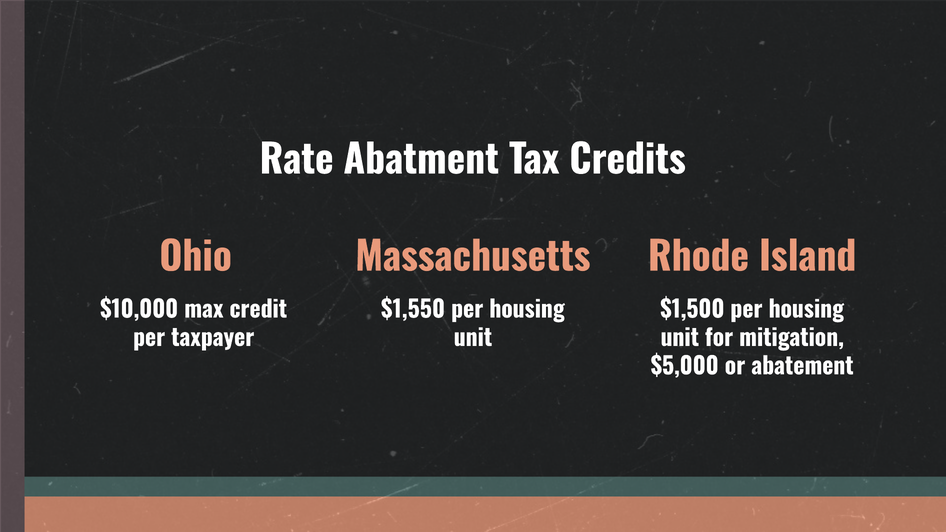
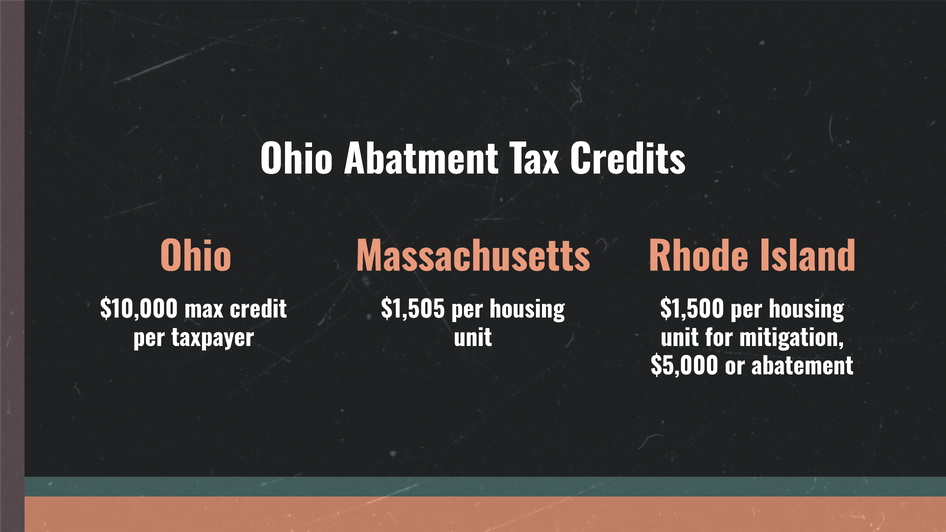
Rate at (297, 161): Rate -> Ohio
$1,550: $1,550 -> $1,505
